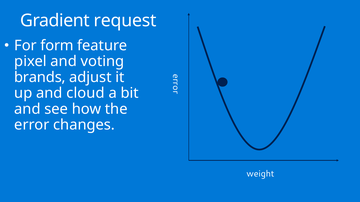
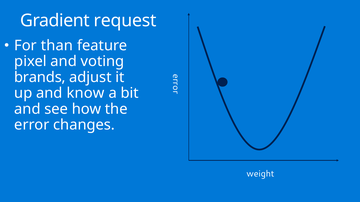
form: form -> than
cloud: cloud -> know
